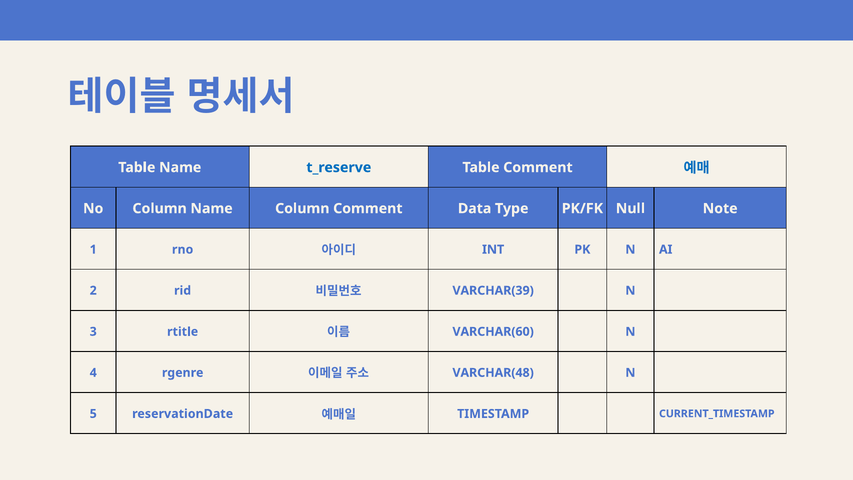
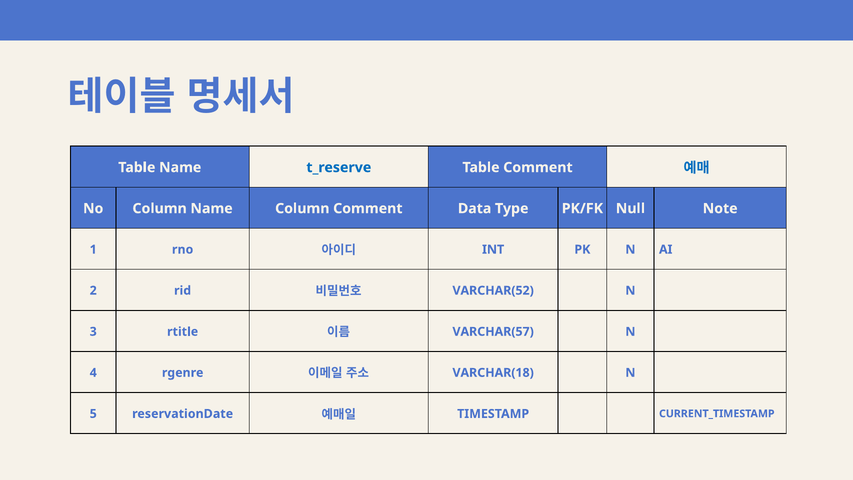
VARCHAR(39: VARCHAR(39 -> VARCHAR(52
VARCHAR(60: VARCHAR(60 -> VARCHAR(57
VARCHAR(48: VARCHAR(48 -> VARCHAR(18
